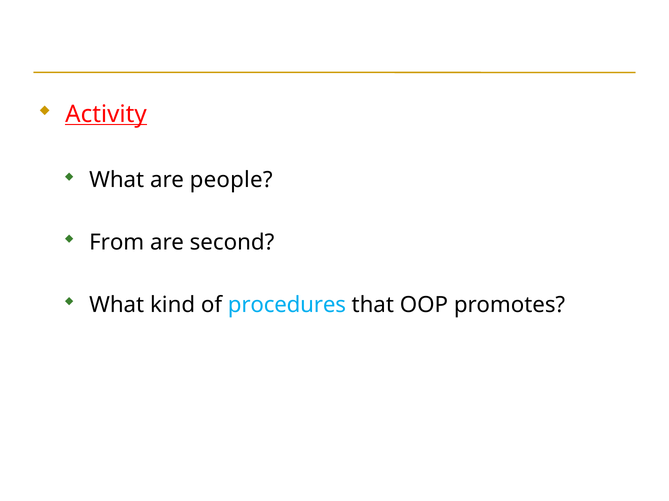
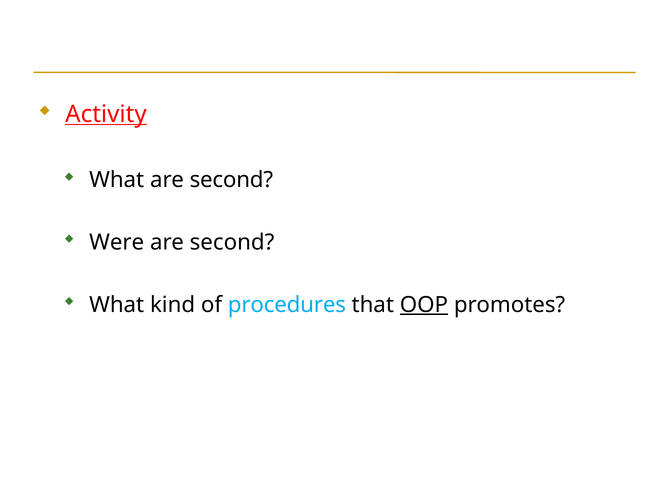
What are people: people -> second
From: From -> Were
OOP underline: none -> present
